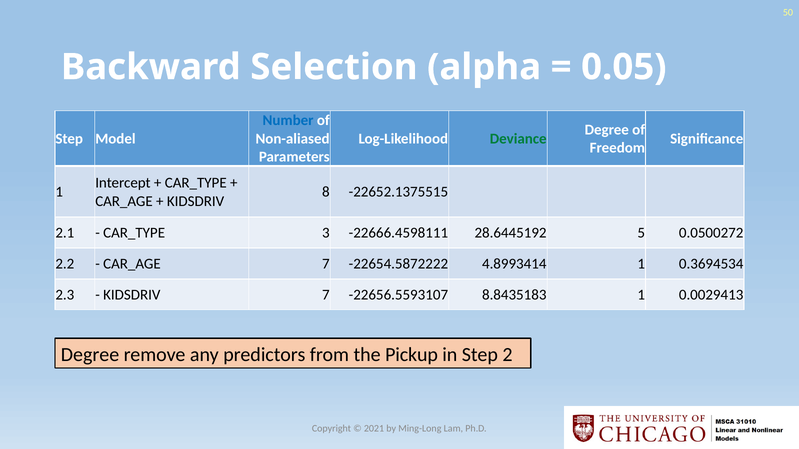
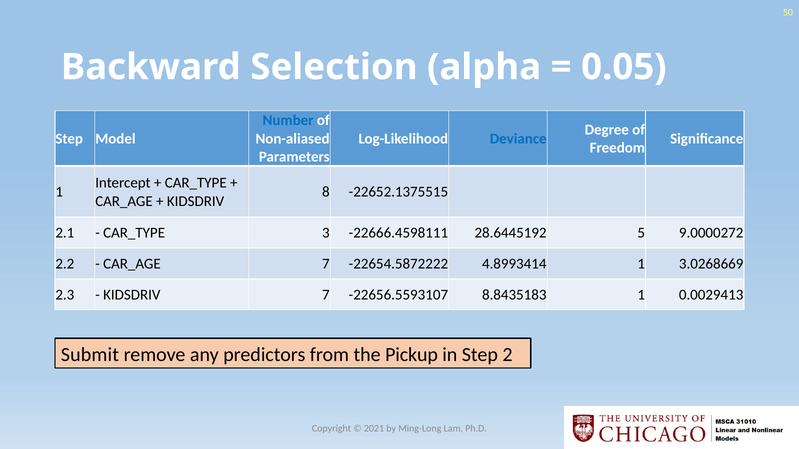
Deviance colour: green -> blue
0.0500272: 0.0500272 -> 9.0000272
0.3694534: 0.3694534 -> 3.0268669
Degree at (90, 355): Degree -> Submit
